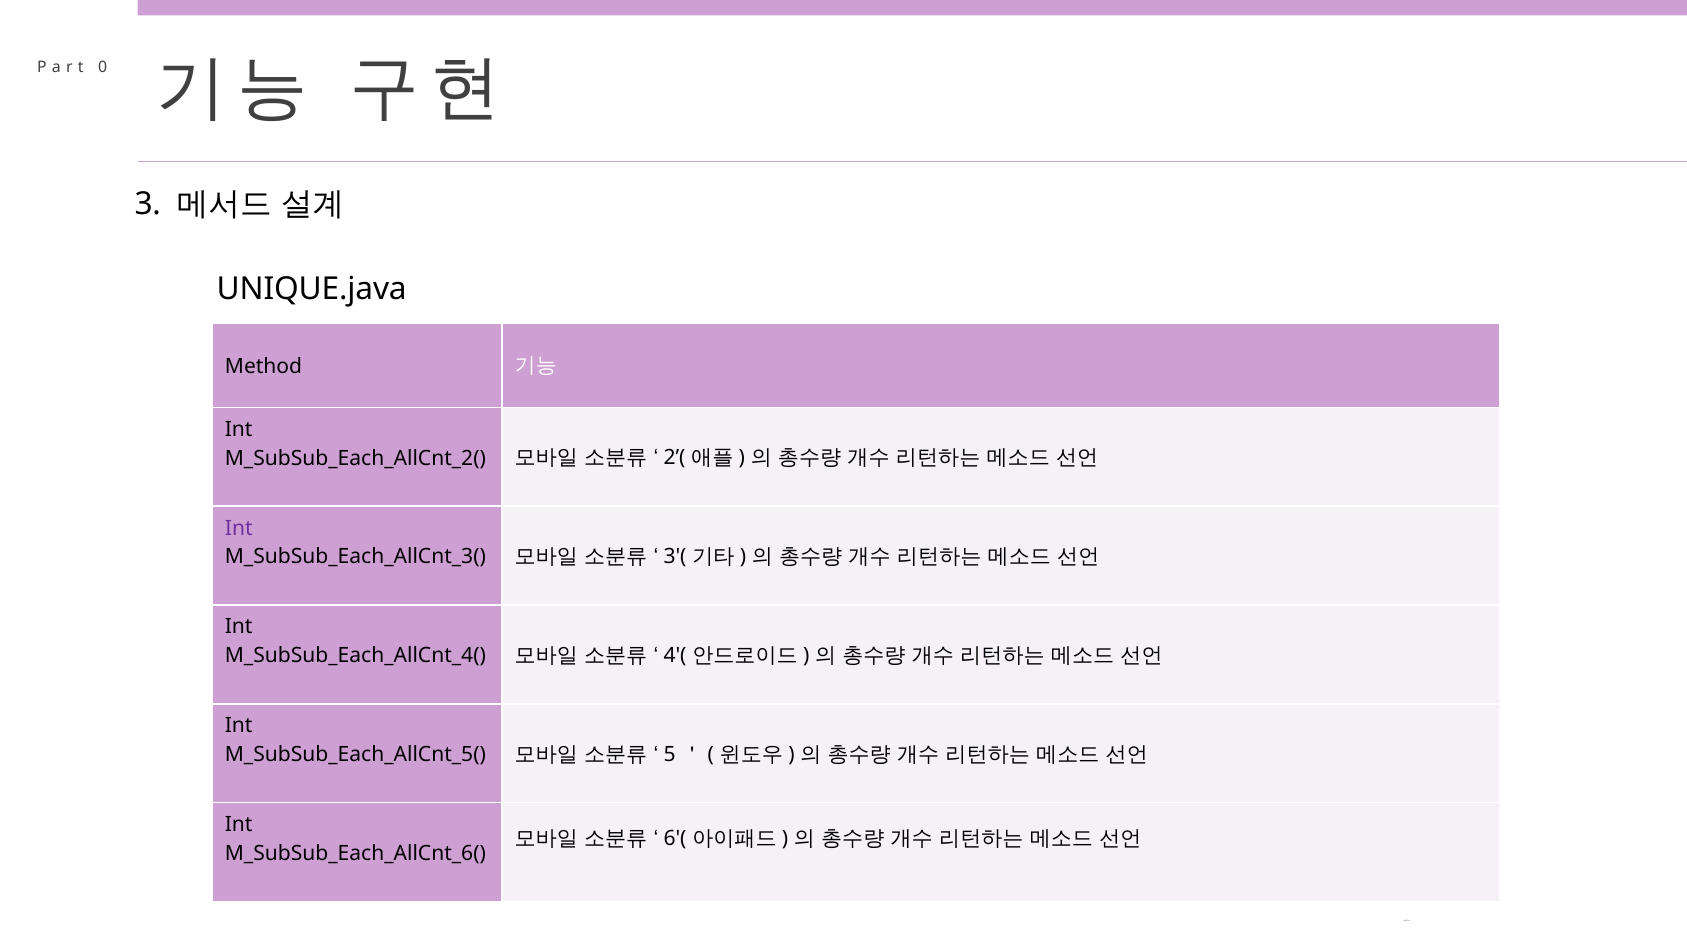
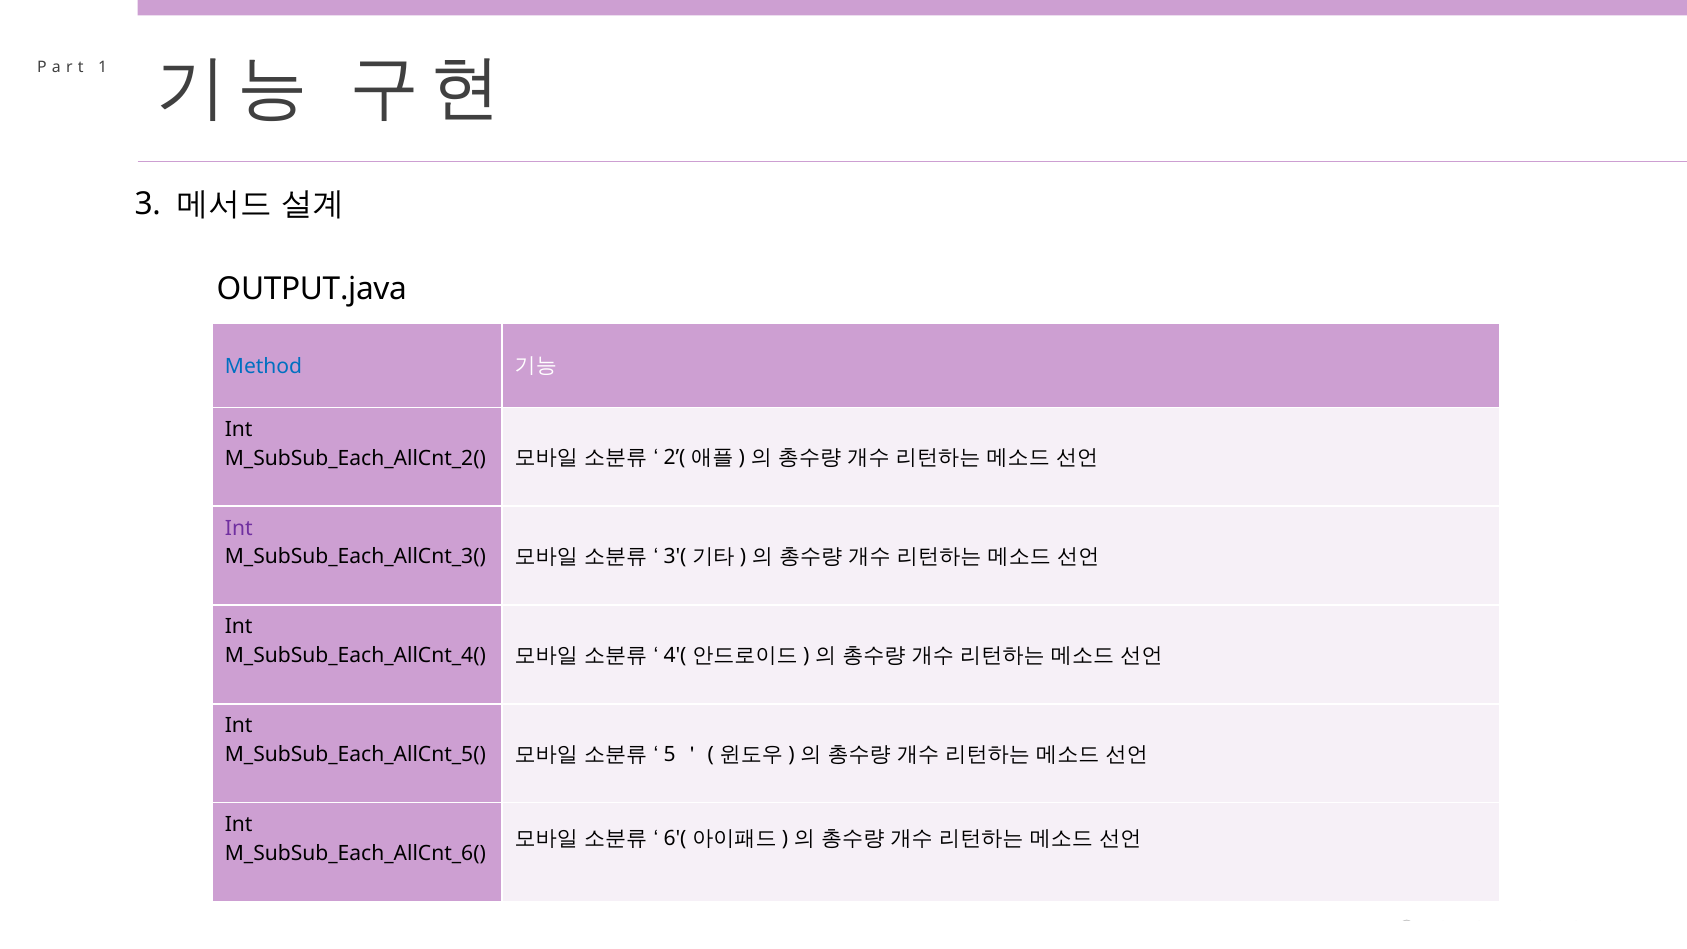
0: 0 -> 1
UNIQUE.java: UNIQUE.java -> OUTPUT.java
Method colour: black -> blue
